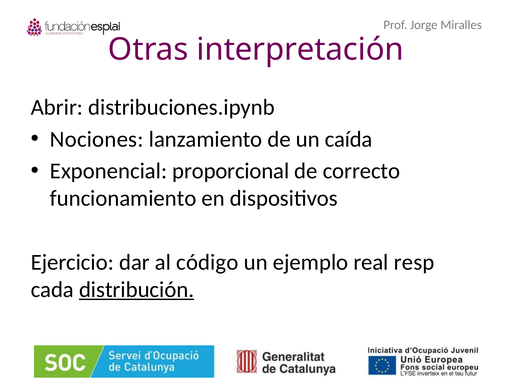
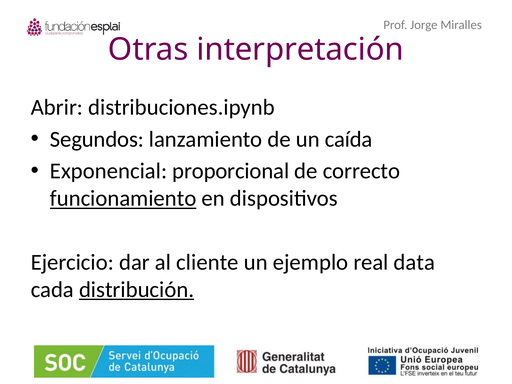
Nociones: Nociones -> Segundos
funcionamiento underline: none -> present
código: código -> cliente
resp: resp -> data
